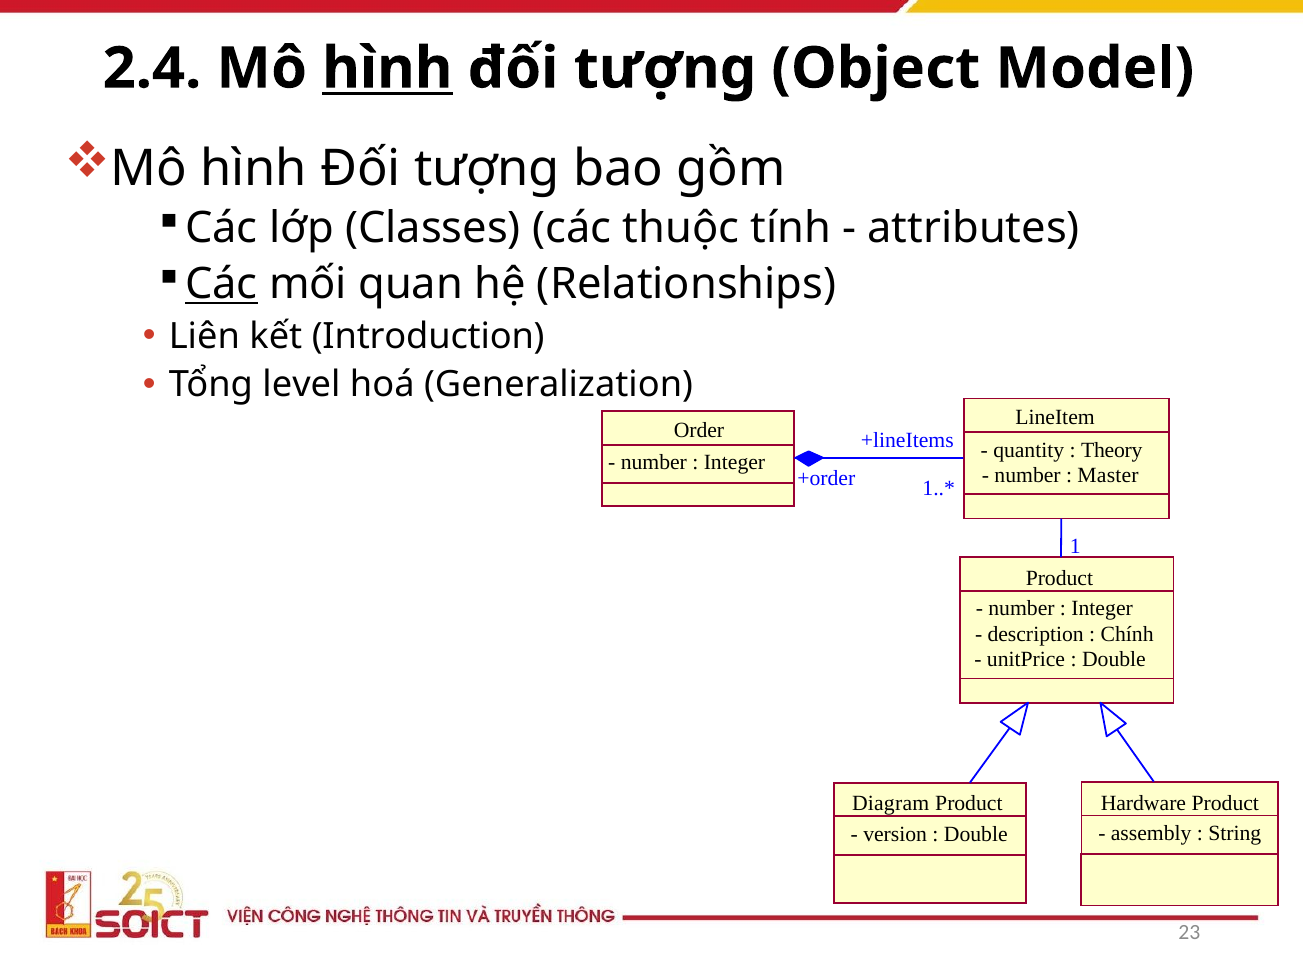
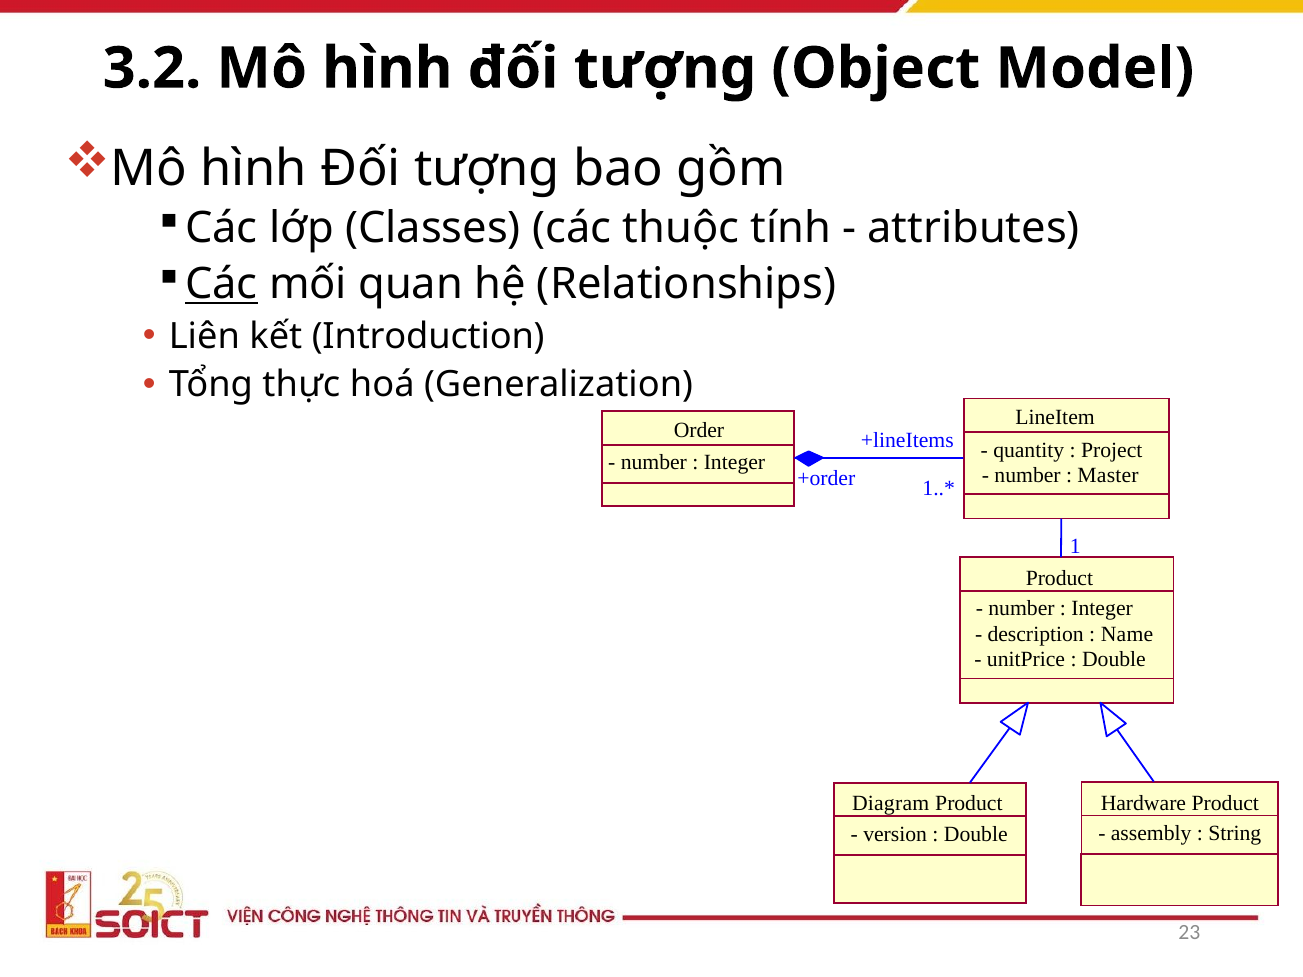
2.4: 2.4 -> 3.2
hình at (387, 69) underline: present -> none
level: level -> thực
Theory: Theory -> Project
Chính: Chính -> Name
